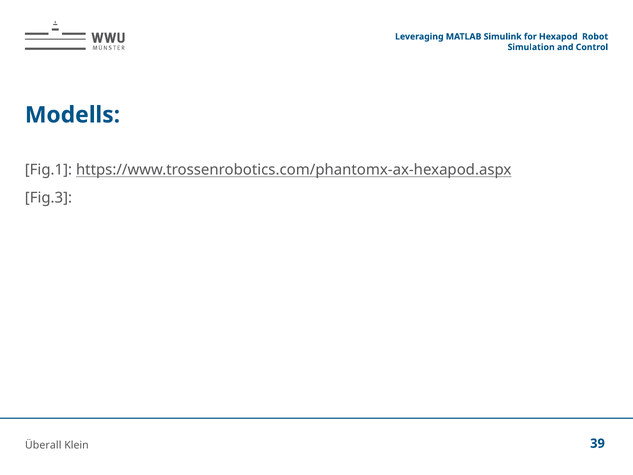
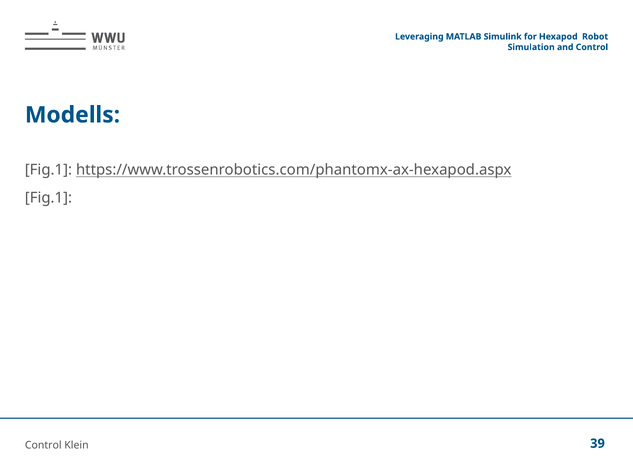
Fig.3 at (48, 198): Fig.3 -> Fig.1
Überall at (43, 445): Überall -> Control
